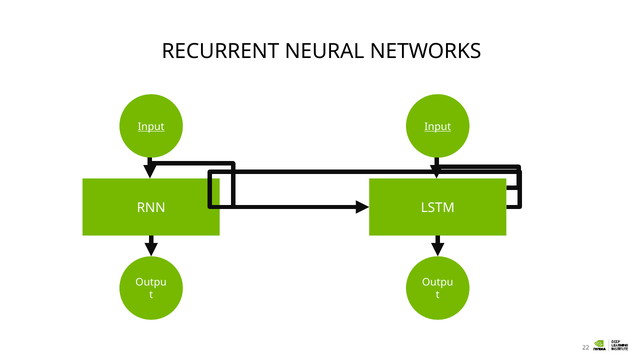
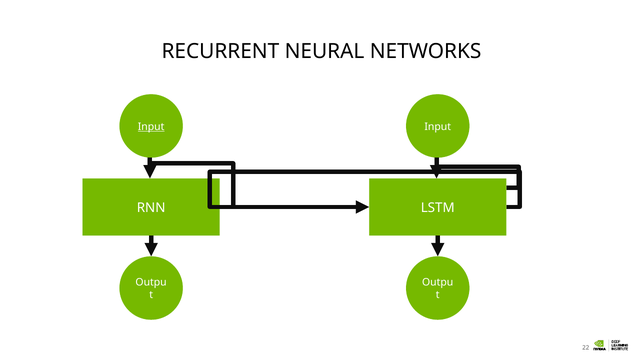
Input at (438, 127) underline: present -> none
